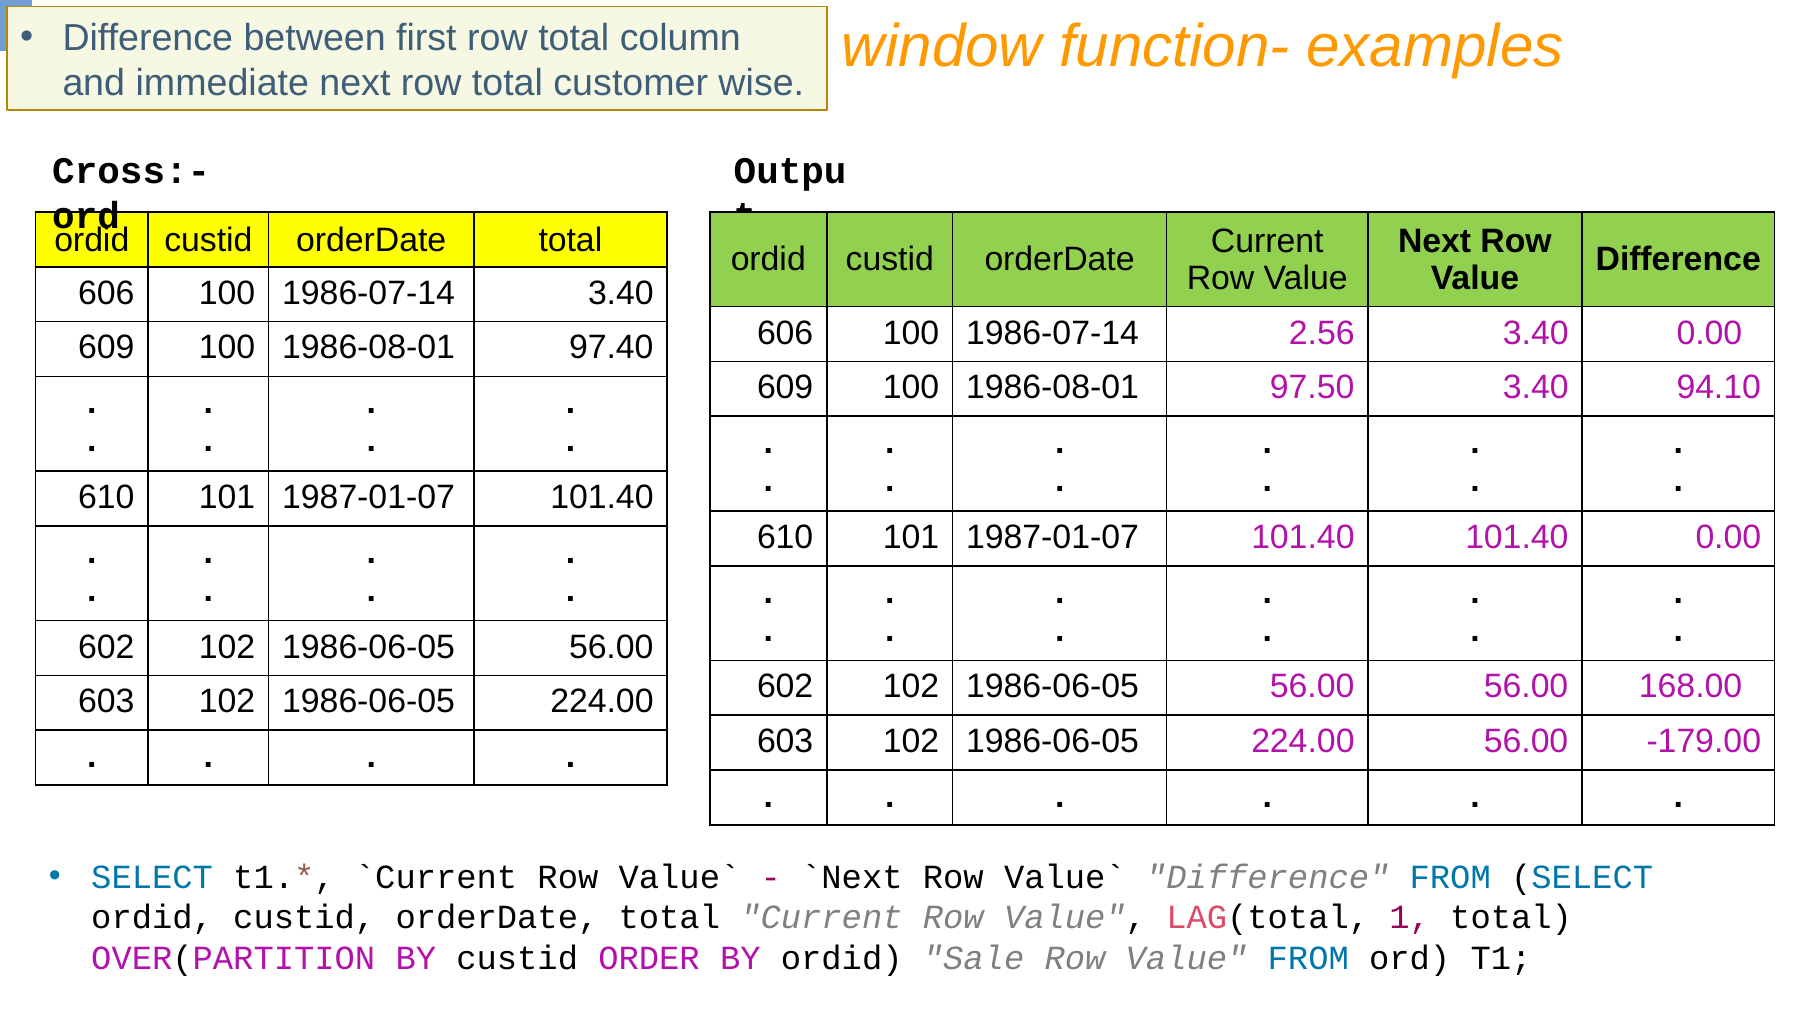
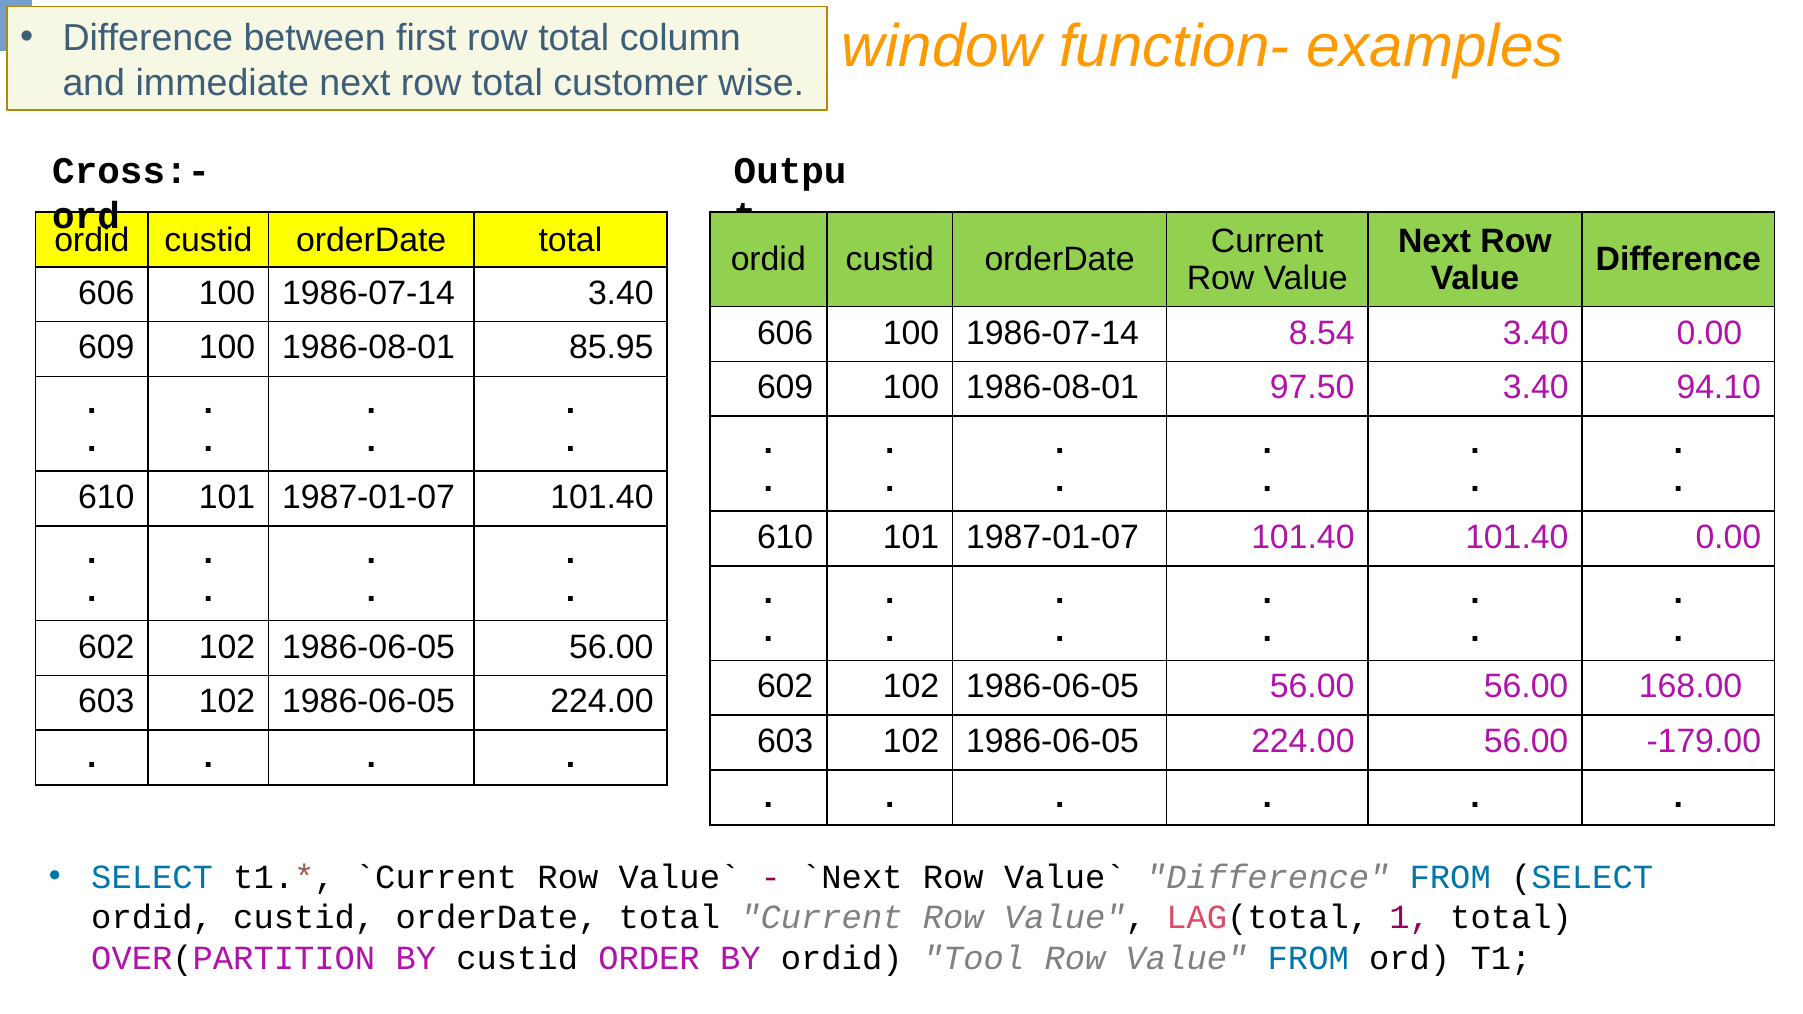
2.56: 2.56 -> 8.54
97.40: 97.40 -> 85.95
Sale: Sale -> Tool
